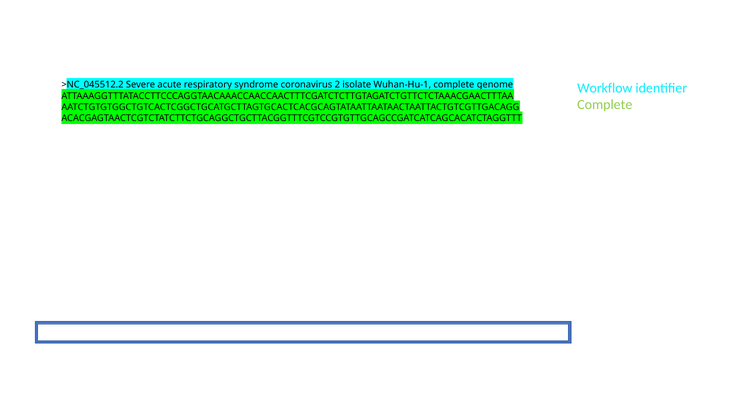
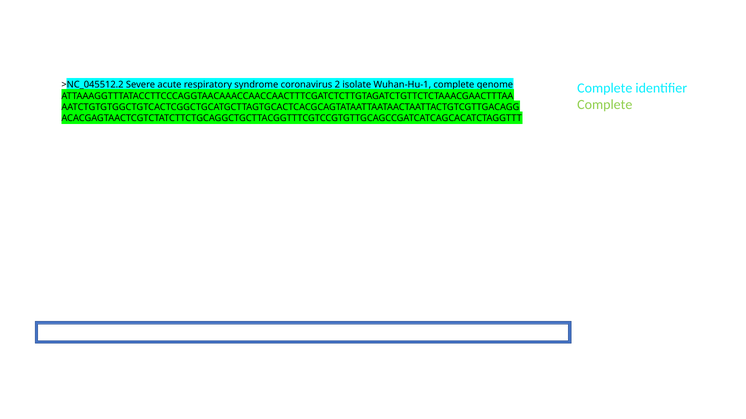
Workflow at (605, 88): Workflow -> Complete
